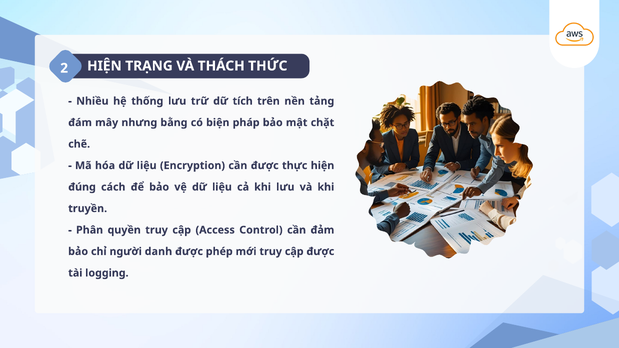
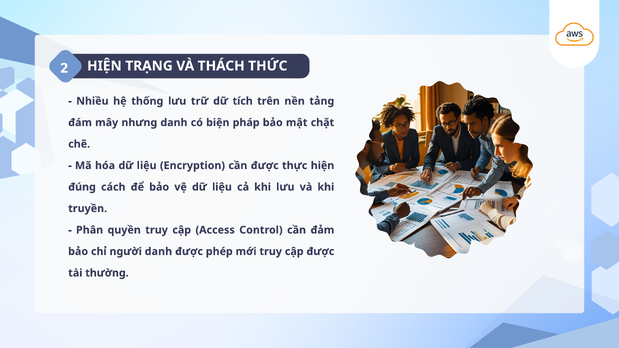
nhưng bằng: bằng -> danh
logging: logging -> thường
